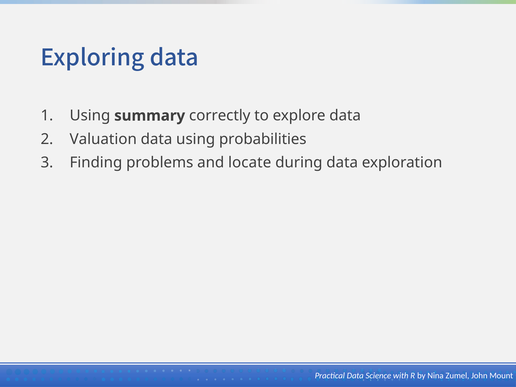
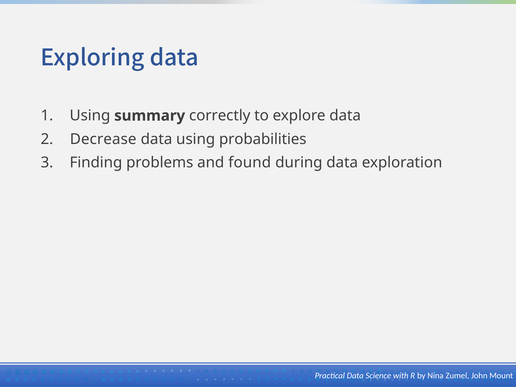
Valuation: Valuation -> Decrease
locate: locate -> found
